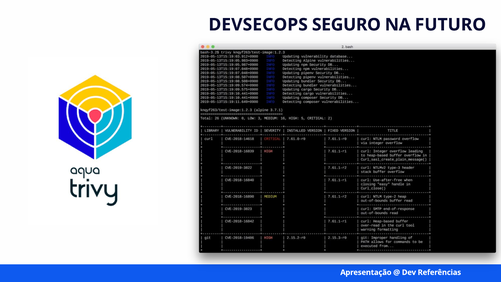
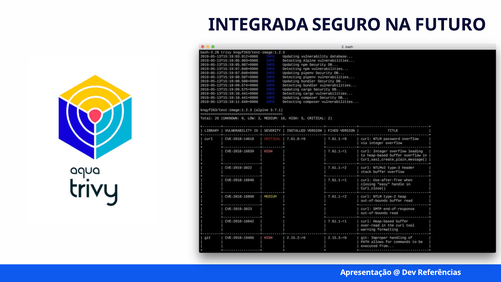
DEVSECOPS: DEVSECOPS -> INTEGRADA
